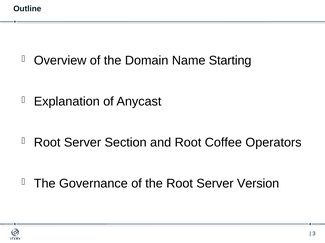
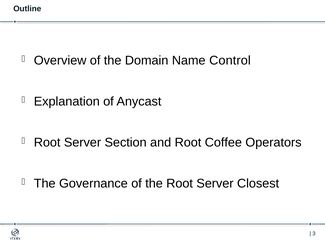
Starting: Starting -> Control
Version: Version -> Closest
